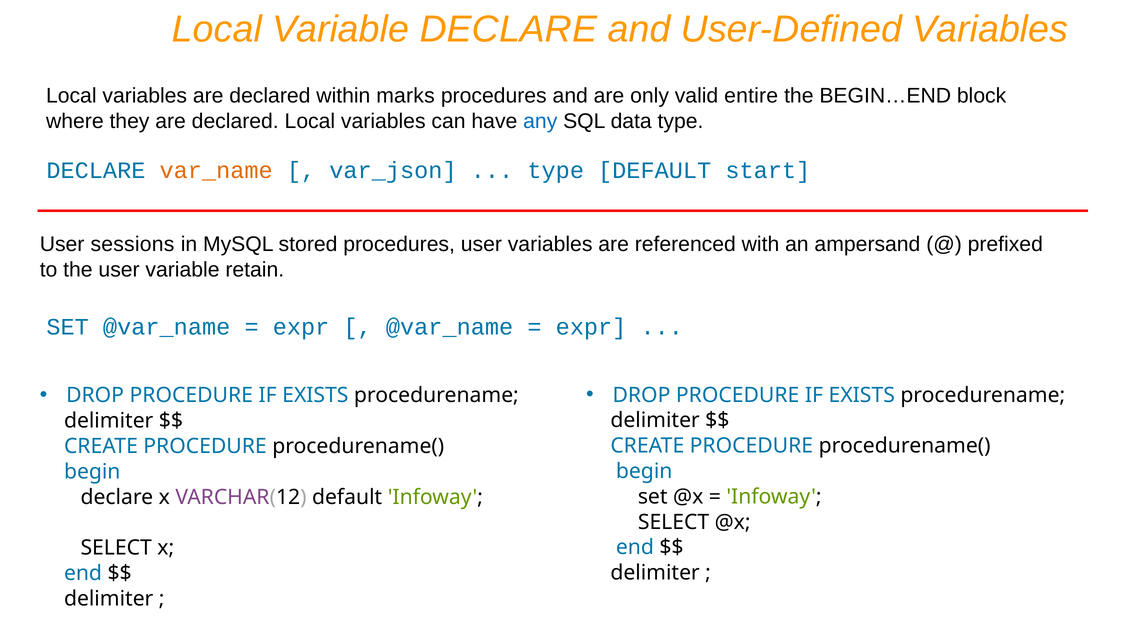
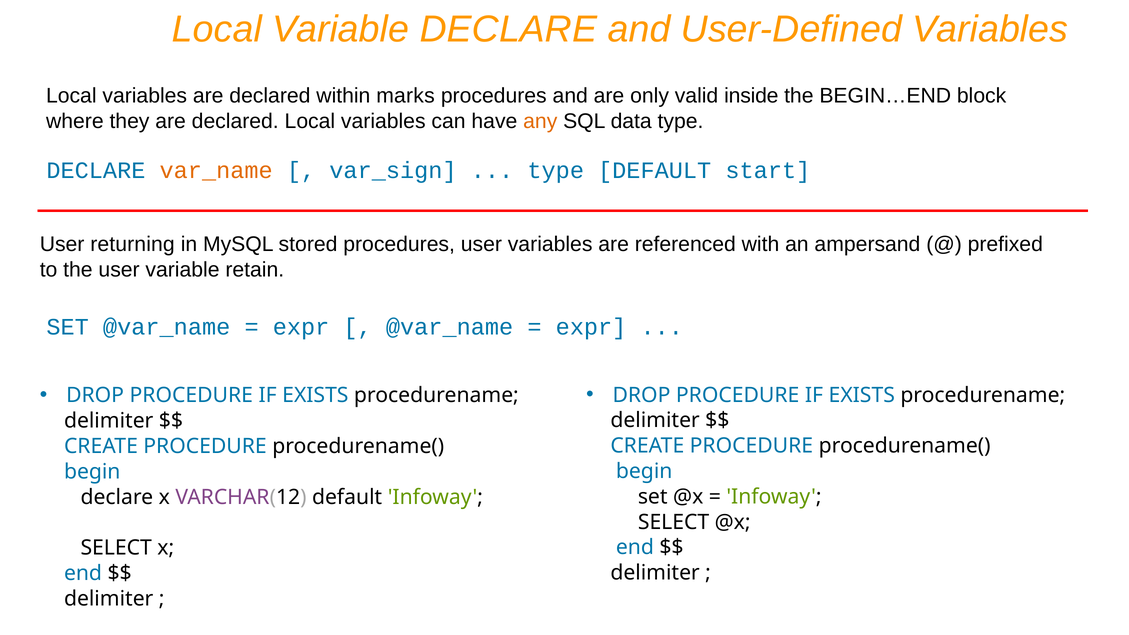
entire: entire -> inside
any colour: blue -> orange
var_json: var_json -> var_sign
sessions: sessions -> returning
